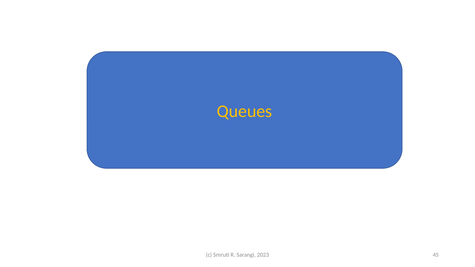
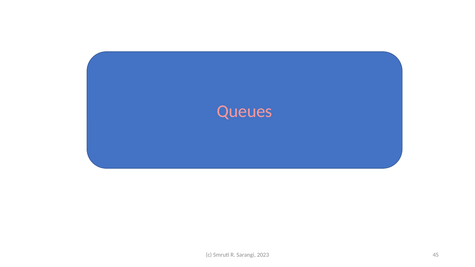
Queues colour: yellow -> pink
